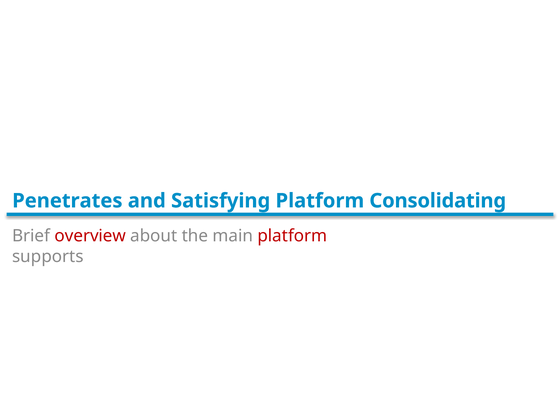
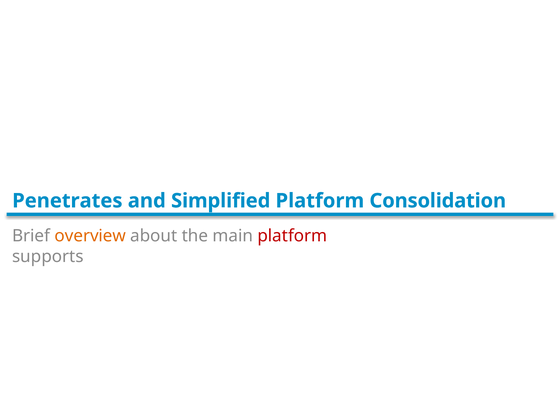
Satisfying: Satisfying -> Simplified
Consolidating: Consolidating -> Consolidation
overview colour: red -> orange
